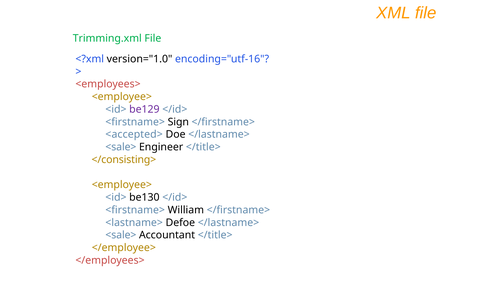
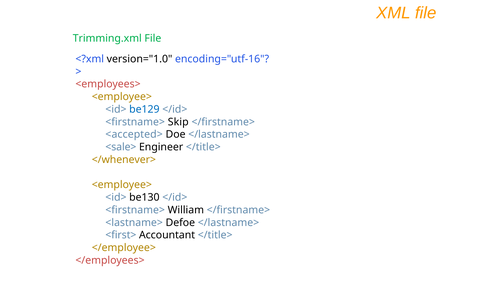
be129 colour: purple -> blue
Sign: Sign -> Skip
</consisting>: </consisting> -> </whenever>
<sale> at (121, 235): <sale> -> <first>
